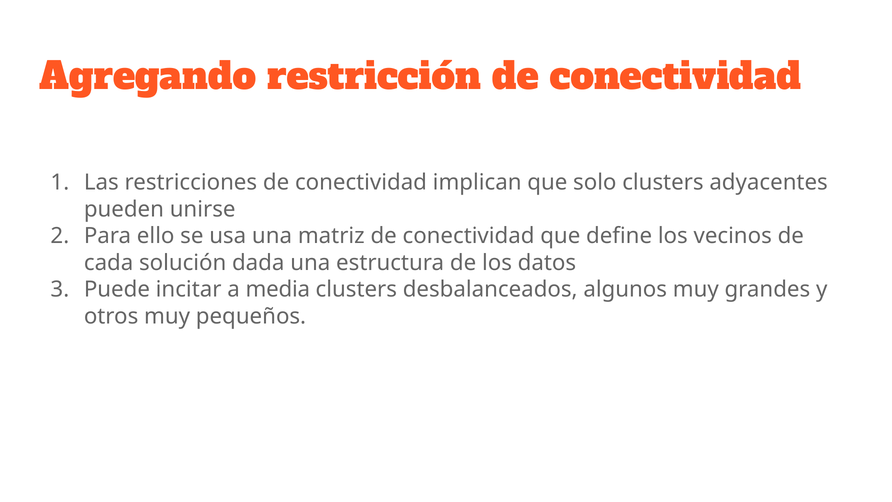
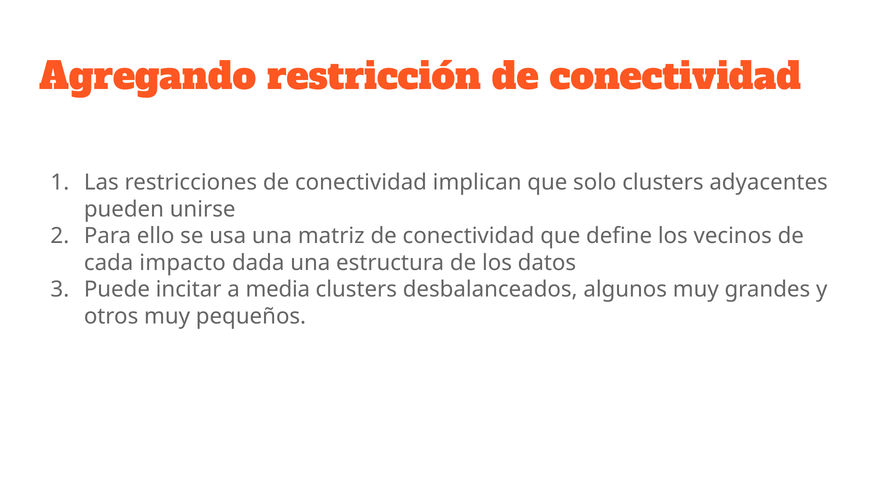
solución: solución -> impacto
